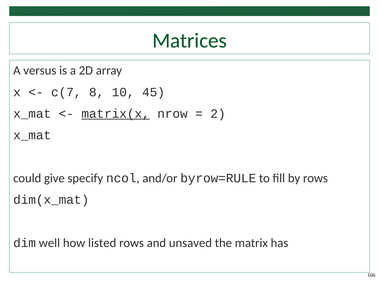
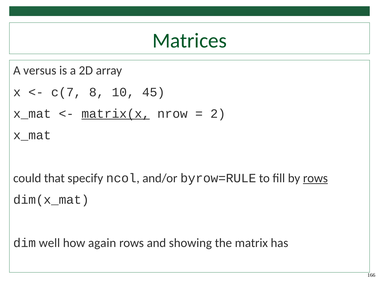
give: give -> that
rows at (315, 178) underline: none -> present
listed: listed -> again
unsaved: unsaved -> showing
